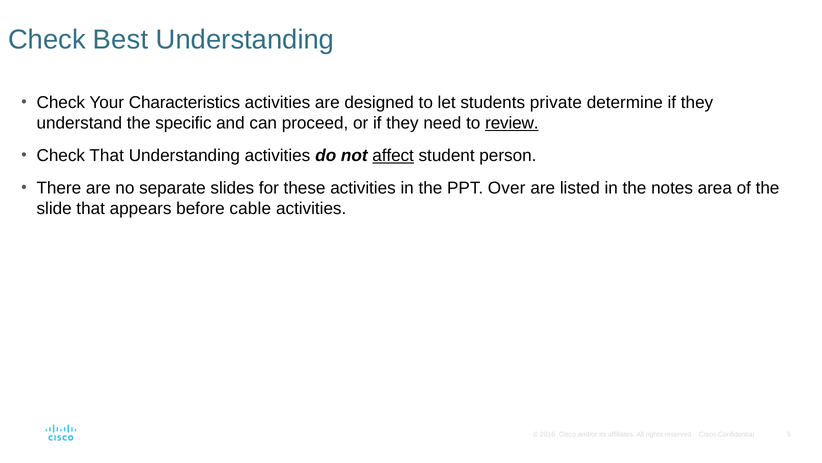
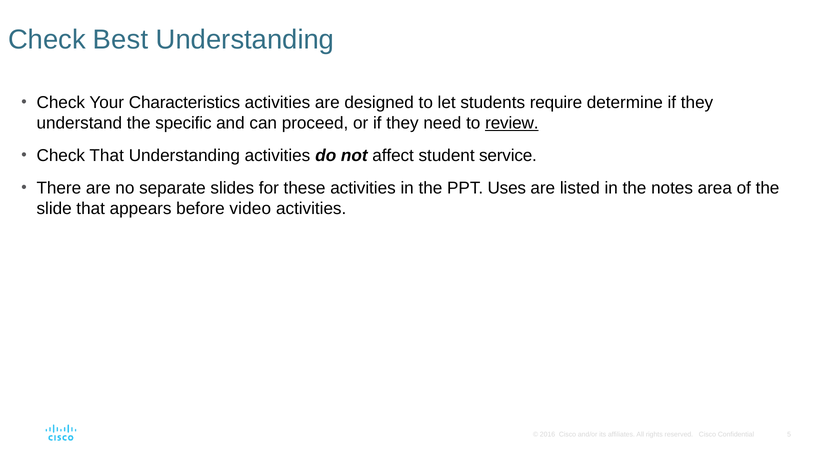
private: private -> require
affect underline: present -> none
person: person -> service
Over: Over -> Uses
cable: cable -> video
